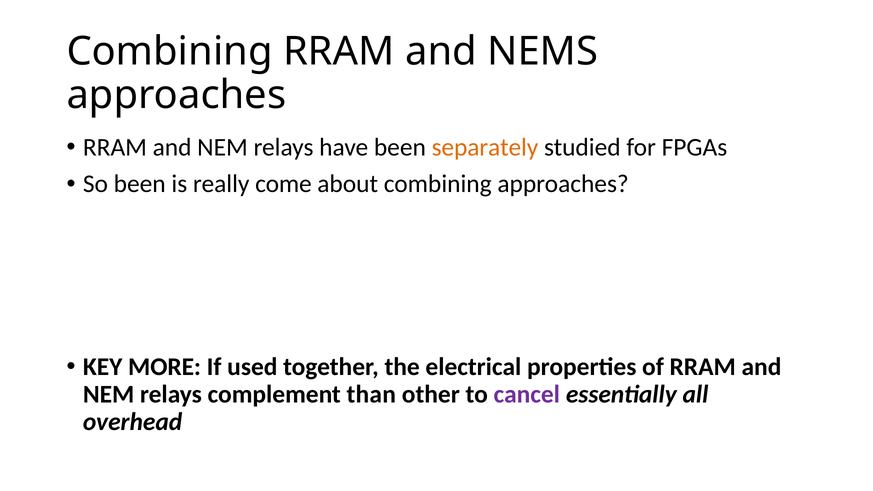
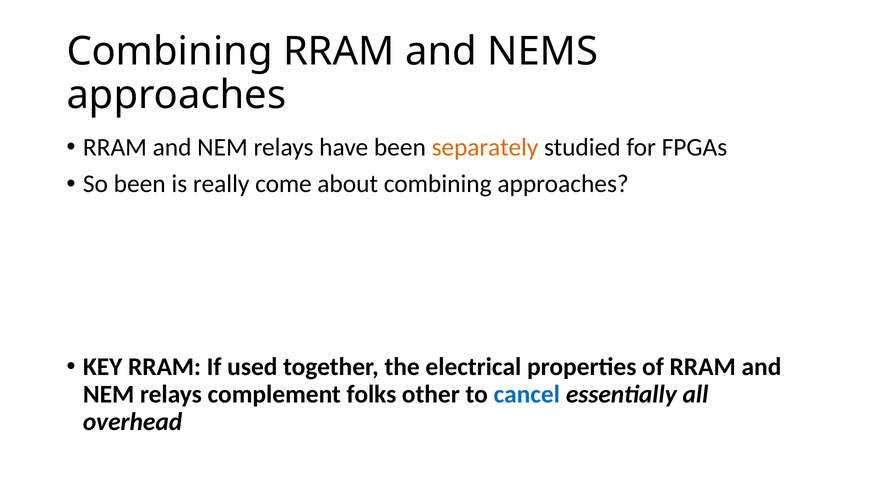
KEY MORE: MORE -> RRAM
than: than -> folks
cancel colour: purple -> blue
